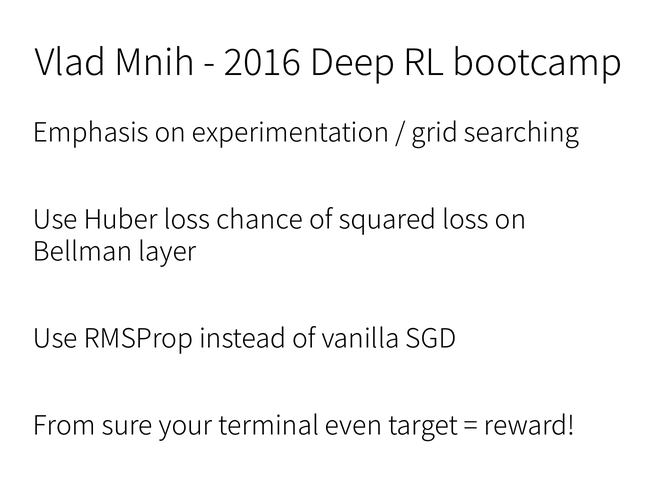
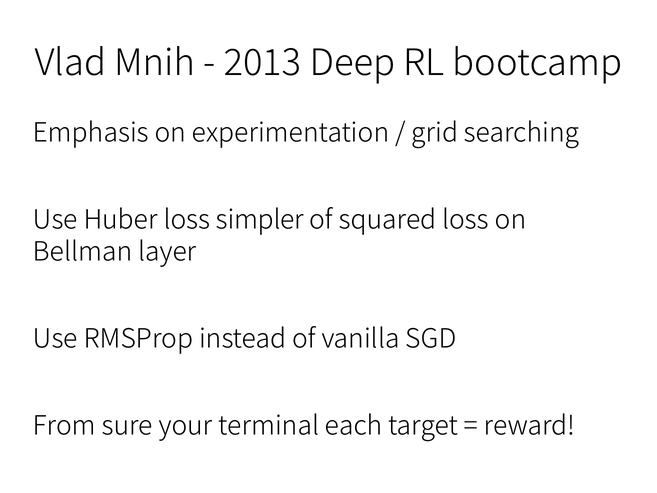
2016: 2016 -> 2013
chance: chance -> simpler
even: even -> each
